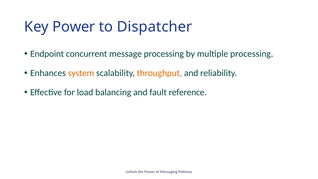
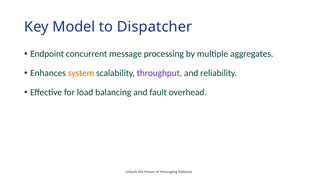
Key Power: Power -> Model
multiple processing: processing -> aggregates
throughput colour: orange -> purple
reference: reference -> overhead
